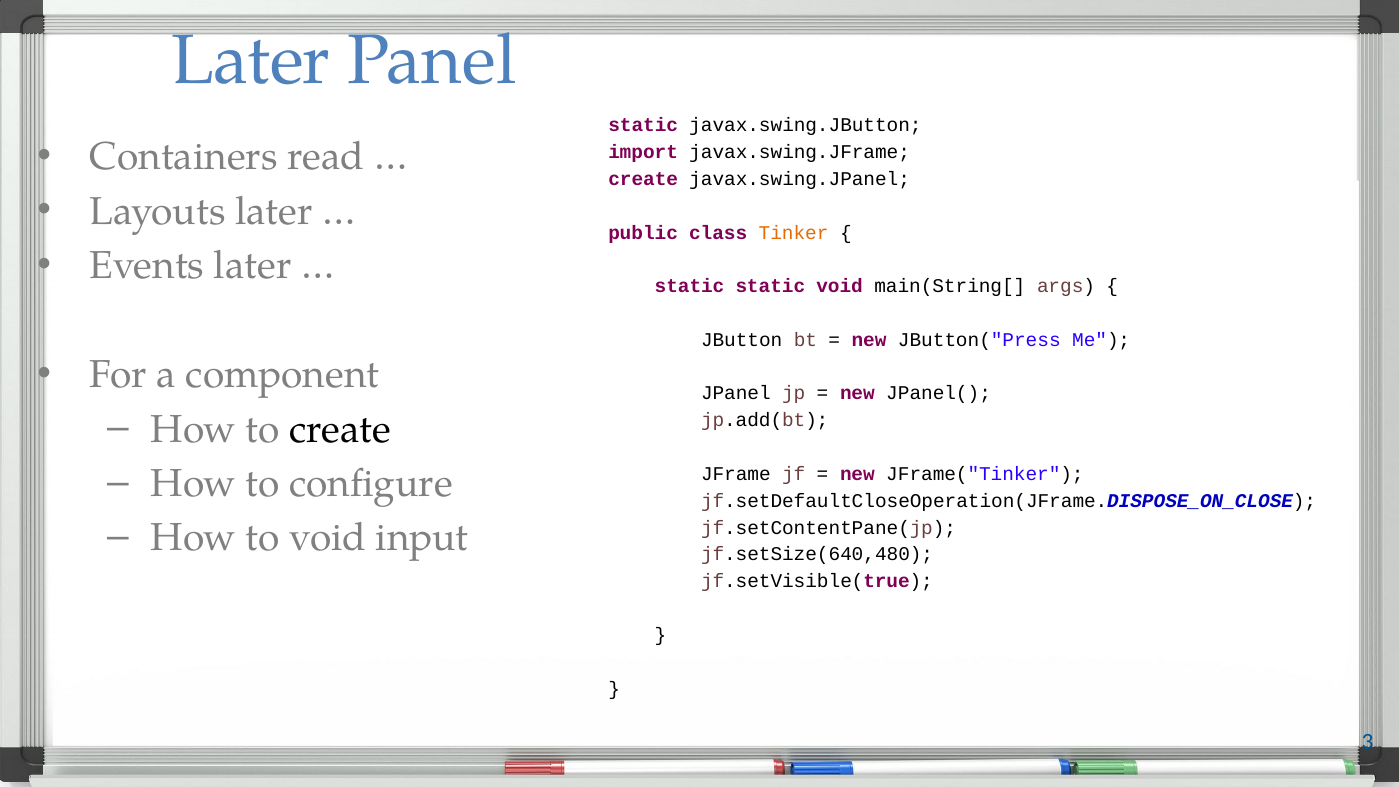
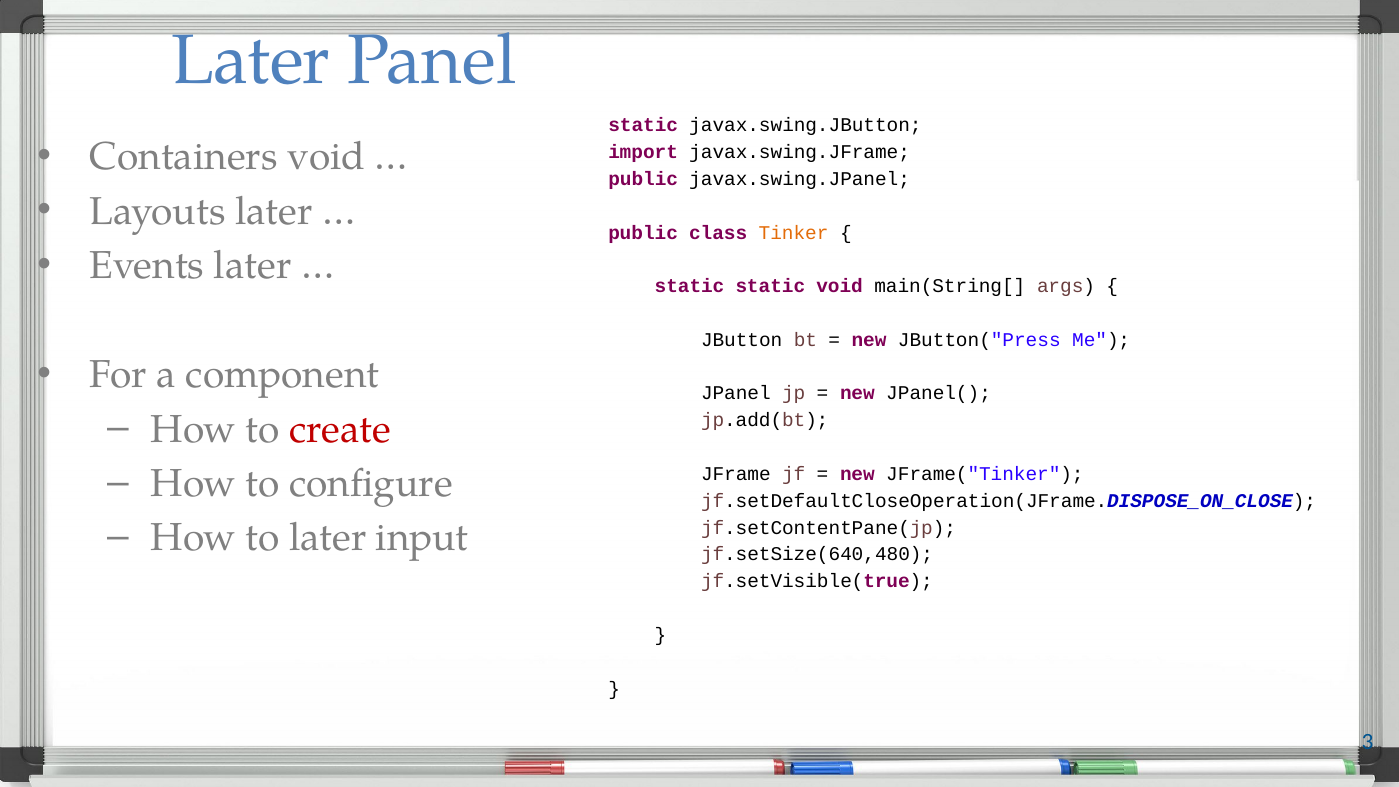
Containers read: read -> void
create at (643, 179): create -> public
create at (340, 429) colour: black -> red
to void: void -> later
